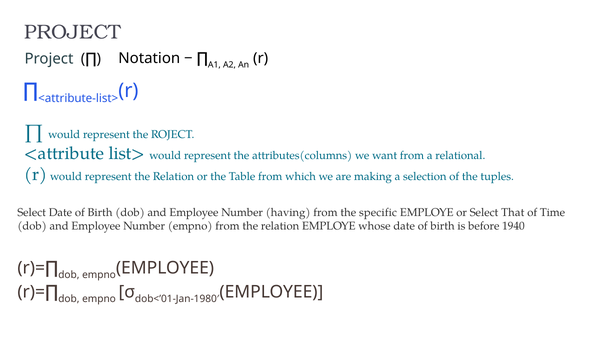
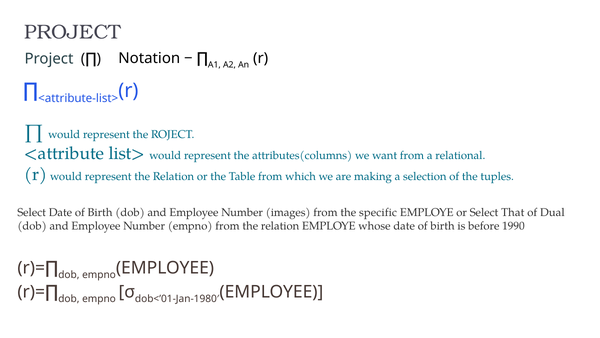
having: having -> images
Time: Time -> Dual
1940: 1940 -> 1990
